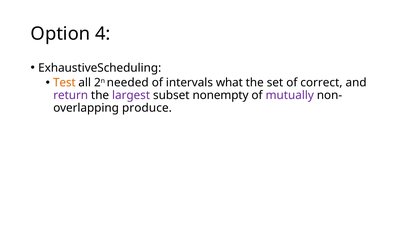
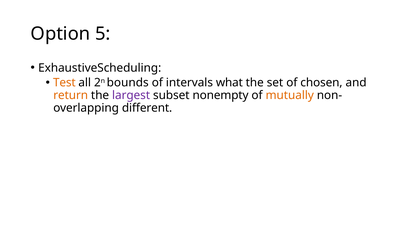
4: 4 -> 5
needed: needed -> bounds
correct: correct -> chosen
return colour: purple -> orange
mutually colour: purple -> orange
produce: produce -> different
